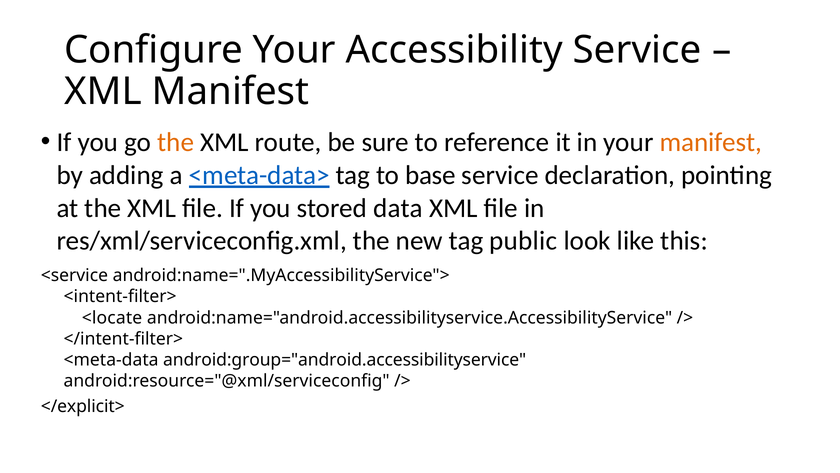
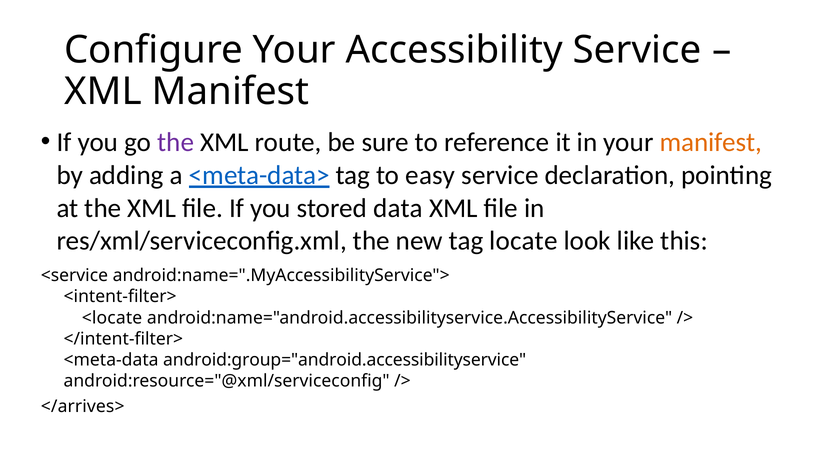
the at (176, 142) colour: orange -> purple
base: base -> easy
public: public -> locate
</explicit>: </explicit> -> </arrives>
